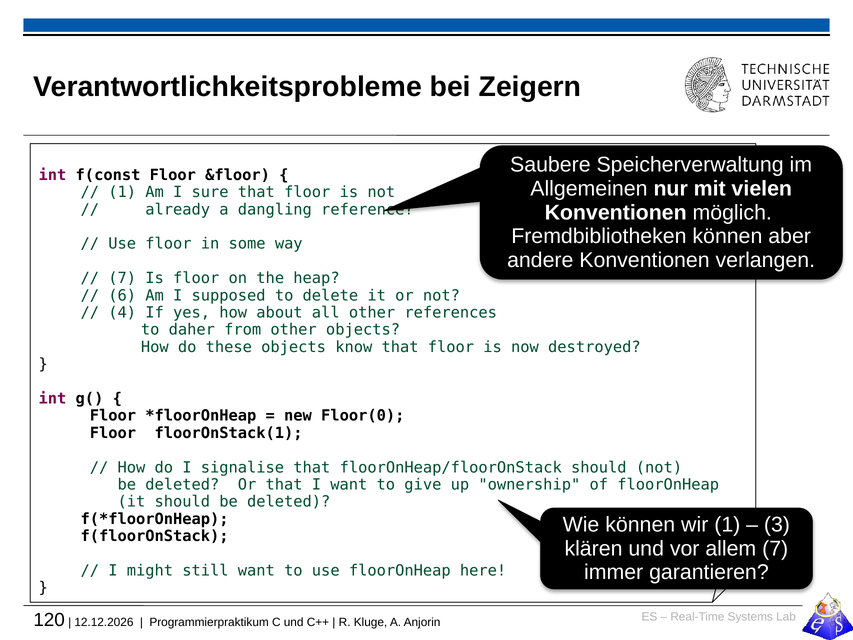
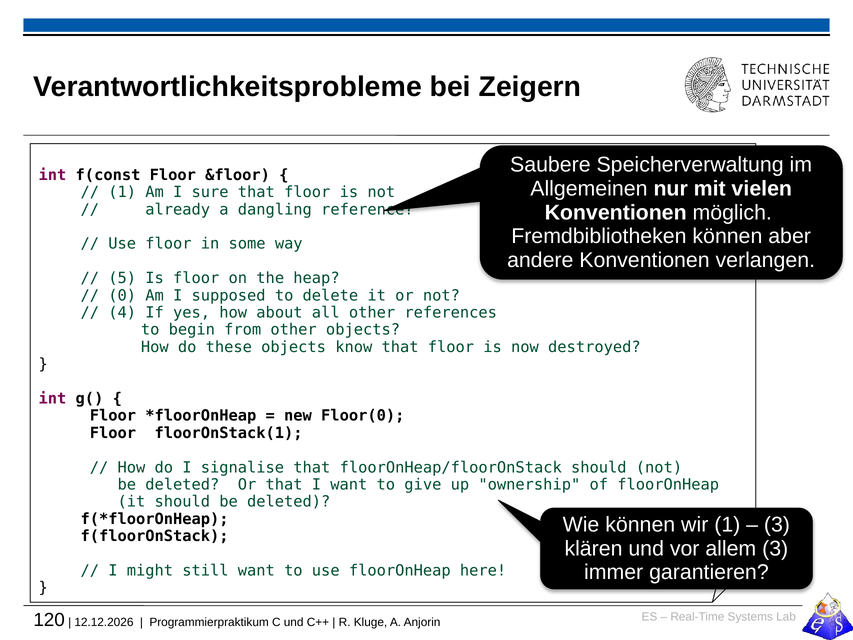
7 at (122, 278): 7 -> 5
6: 6 -> 0
daher: daher -> begin
allem 7: 7 -> 3
